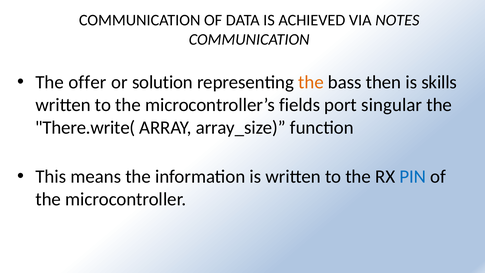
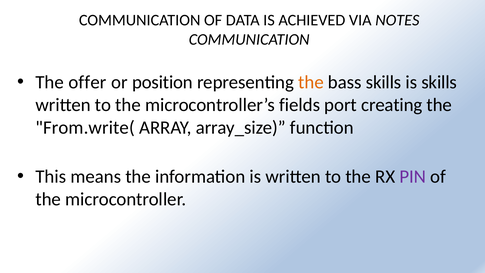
solution: solution -> position
bass then: then -> skills
singular: singular -> creating
There.write(: There.write( -> From.write(
PIN colour: blue -> purple
